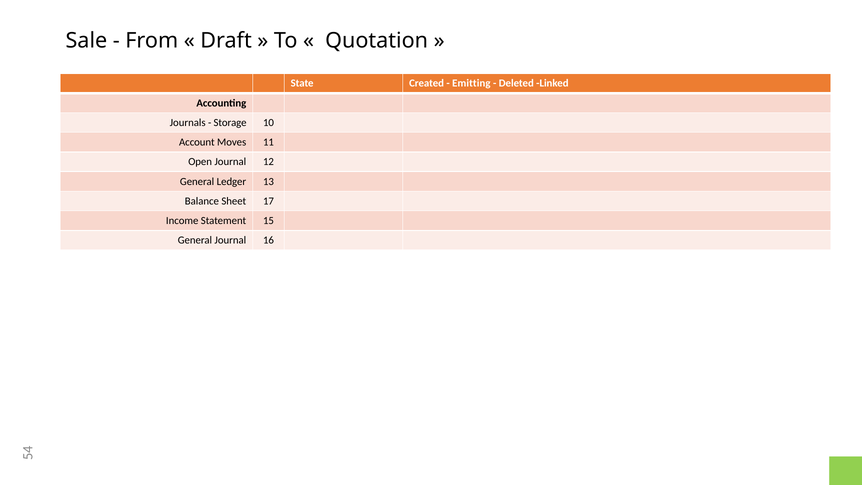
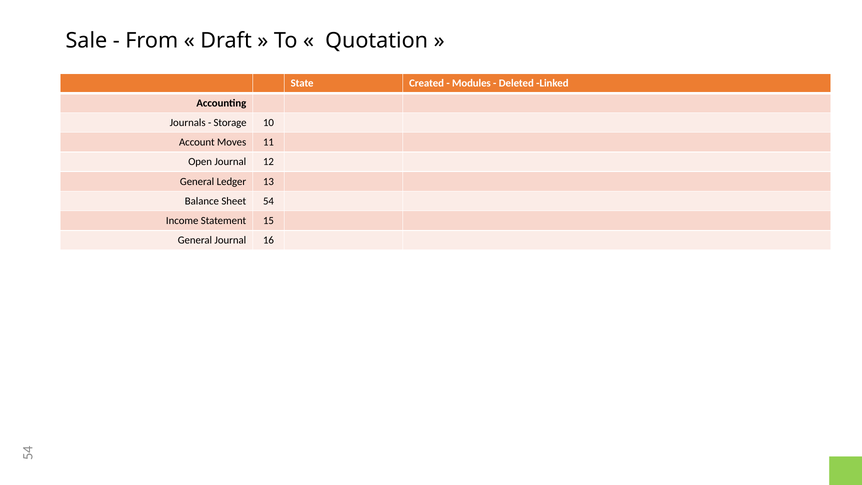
Emitting: Emitting -> Modules
17: 17 -> 54
